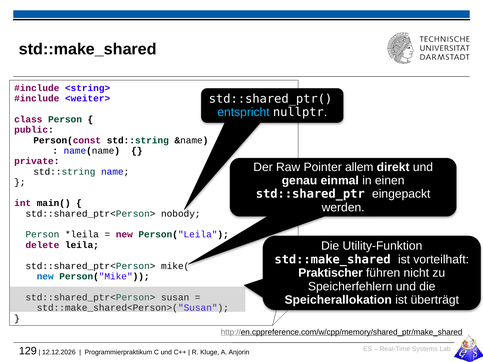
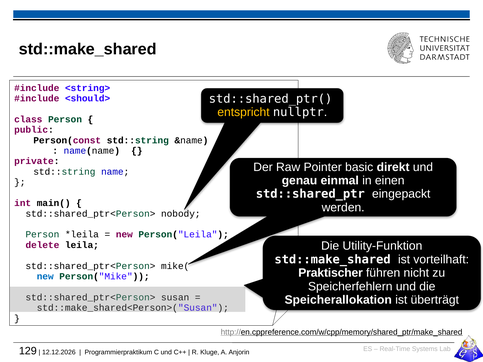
<weiter>: <weiter> -> <should>
entspricht colour: light blue -> yellow
allem: allem -> basic
